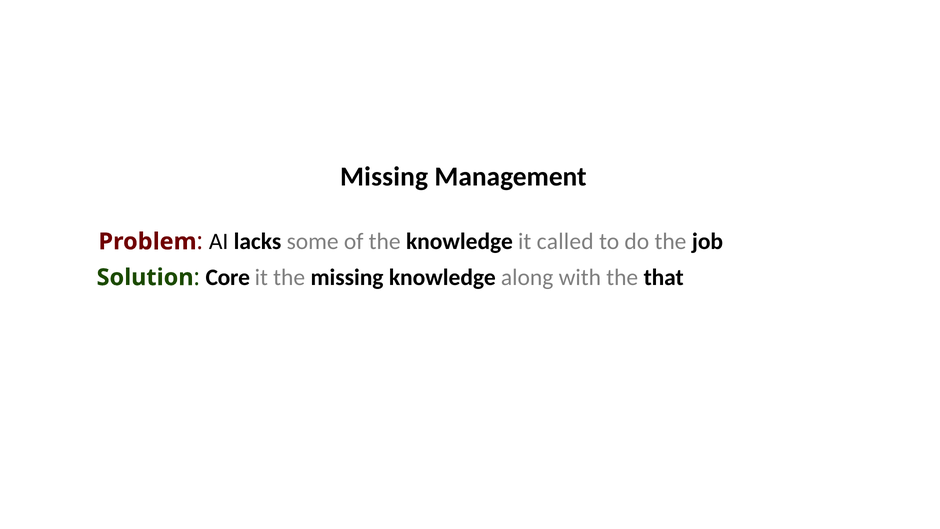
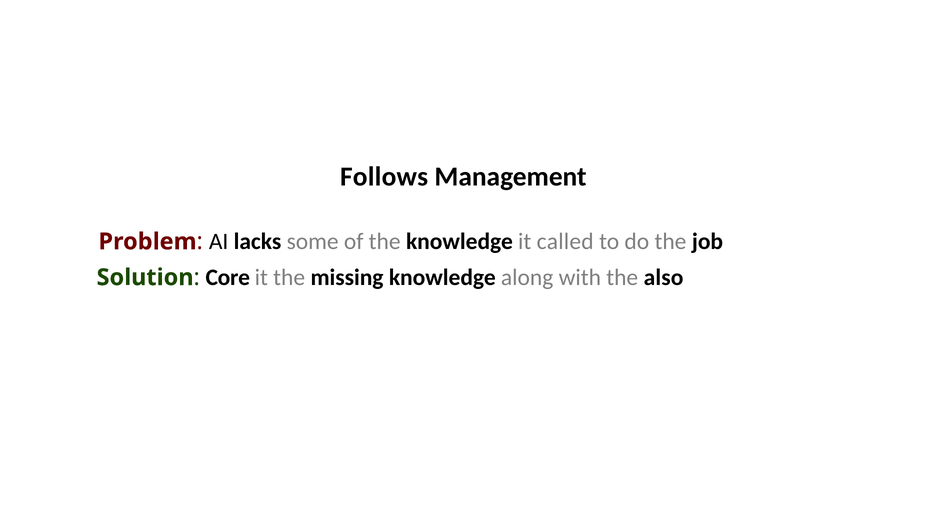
Missing at (384, 177): Missing -> Follows
that: that -> also
